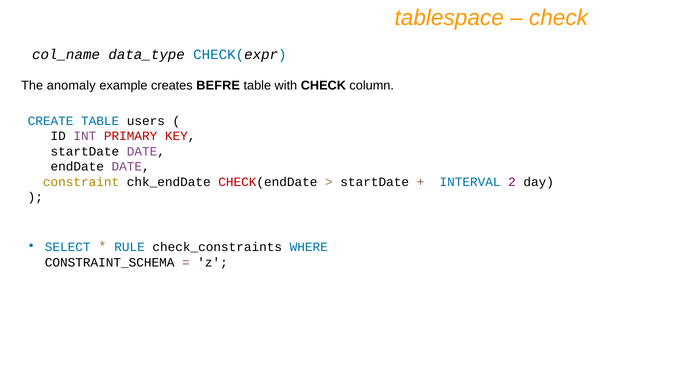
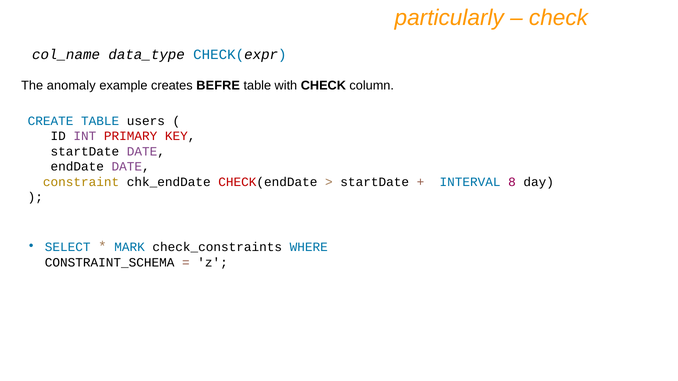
tablespace: tablespace -> particularly
2: 2 -> 8
RULE: RULE -> MARK
